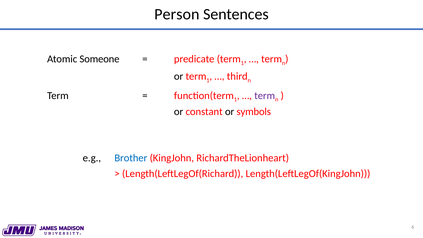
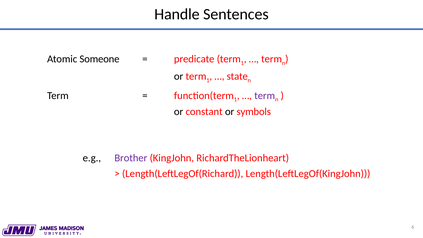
Person: Person -> Handle
third: third -> state
Brother colour: blue -> purple
